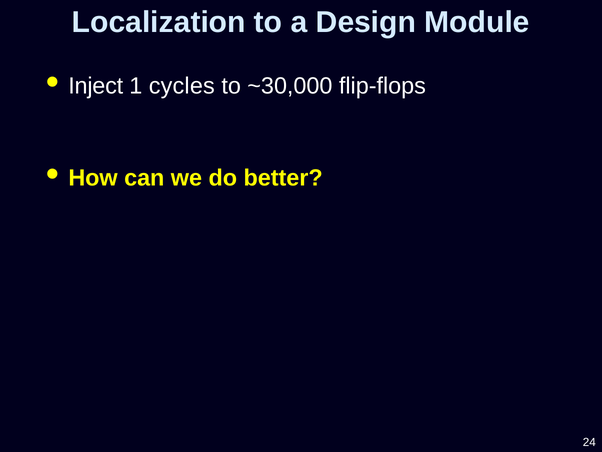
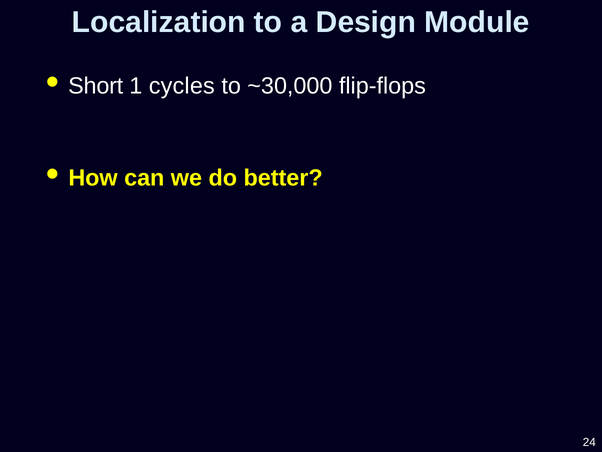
Inject: Inject -> Short
